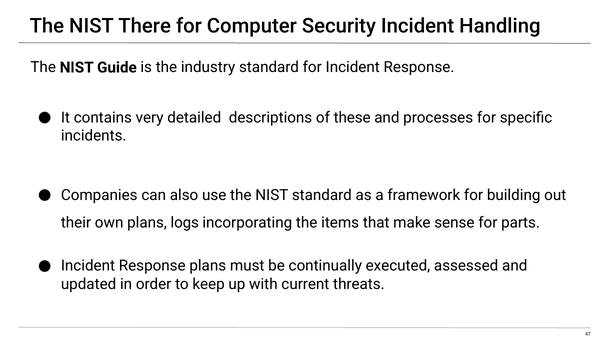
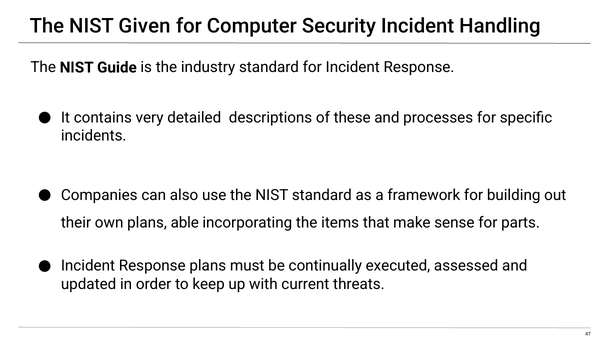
There: There -> Given
logs: logs -> able
